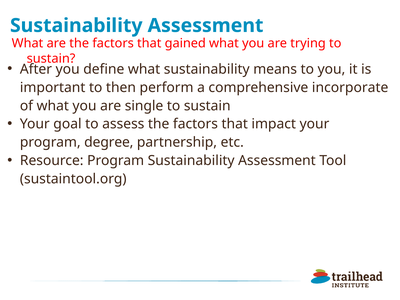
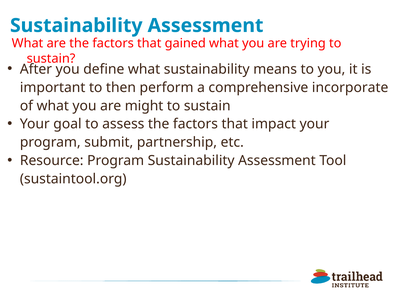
single: single -> might
degree: degree -> submit
